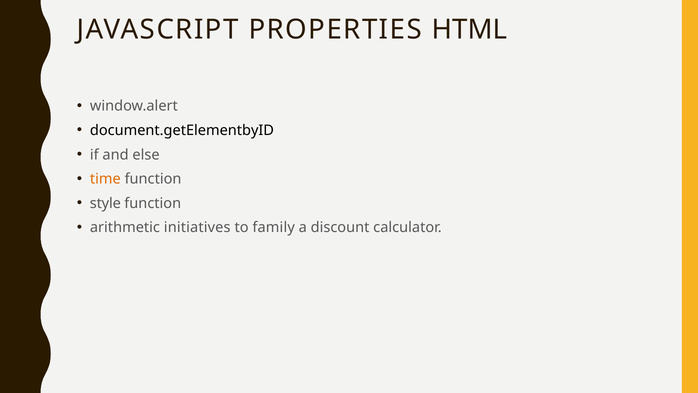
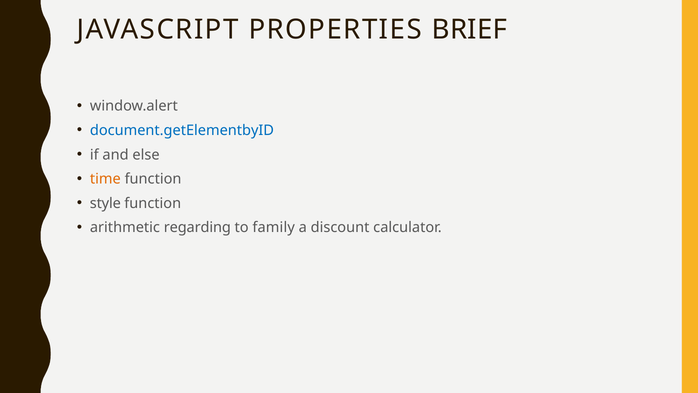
HTML: HTML -> BRIEF
document.getElementbyID colour: black -> blue
initiatives: initiatives -> regarding
